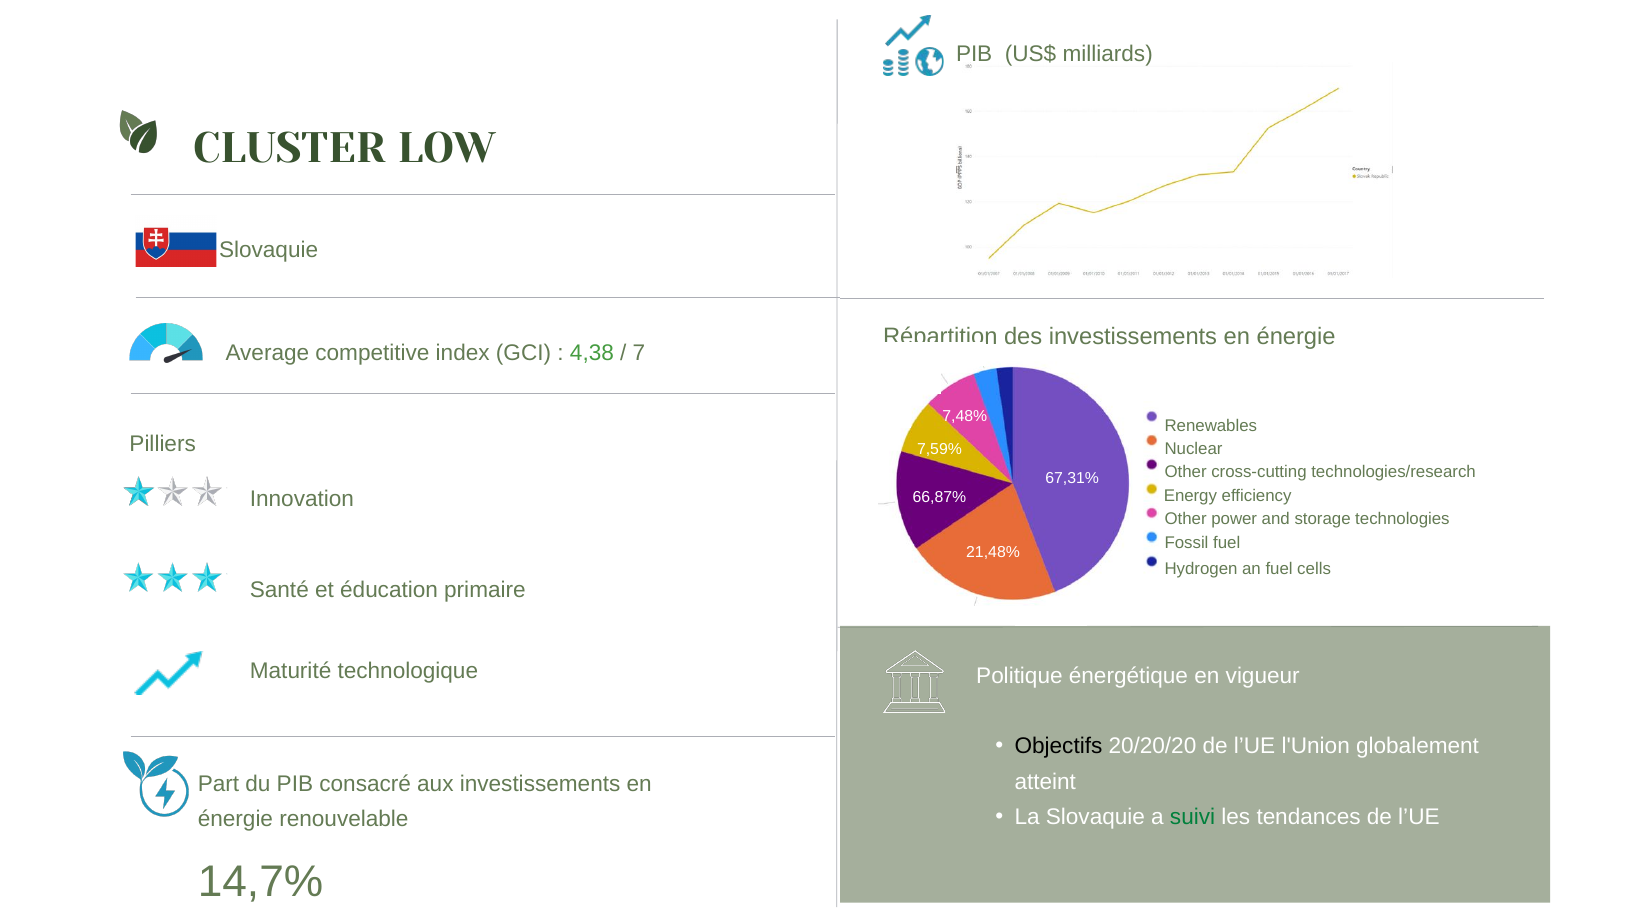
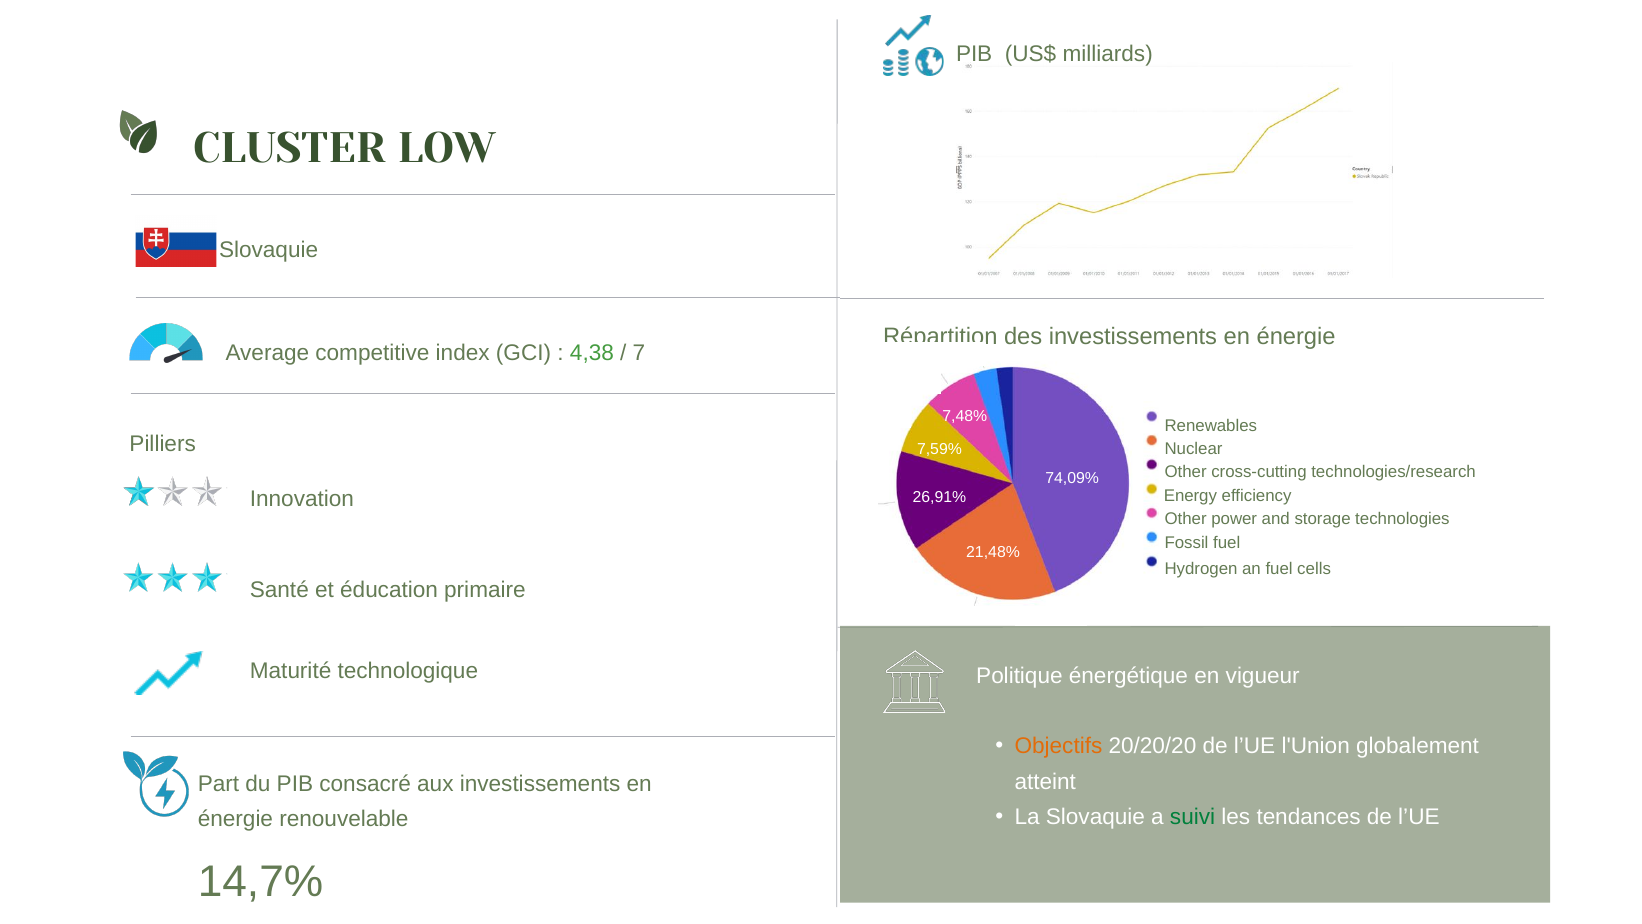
67,31%: 67,31% -> 74,09%
66,87%: 66,87% -> 26,91%
Objectifs colour: black -> orange
